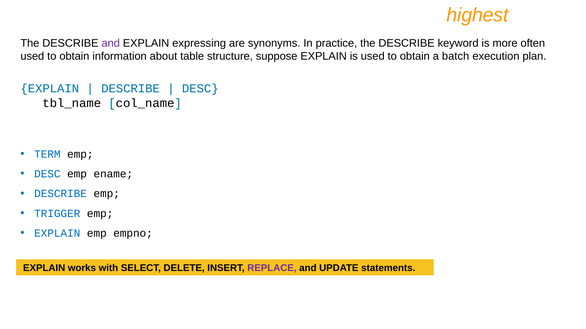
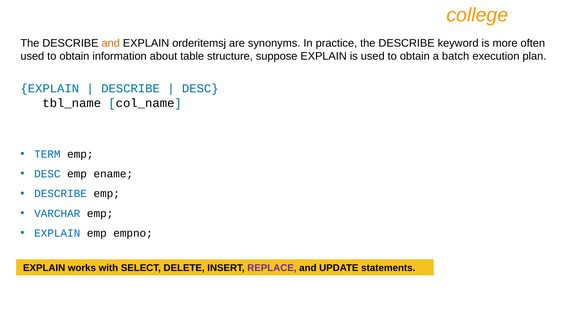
highest: highest -> college
and at (111, 43) colour: purple -> orange
expressing: expressing -> orderitemsj
TRIGGER: TRIGGER -> VARCHAR
